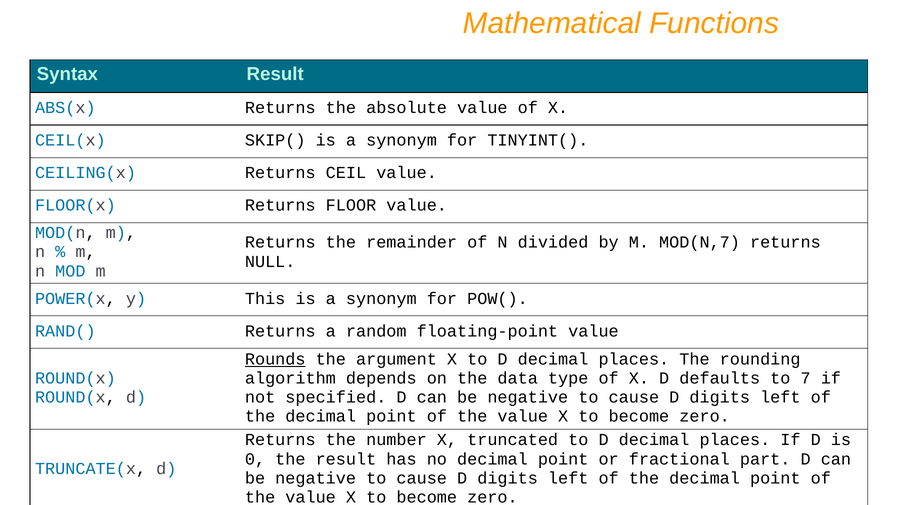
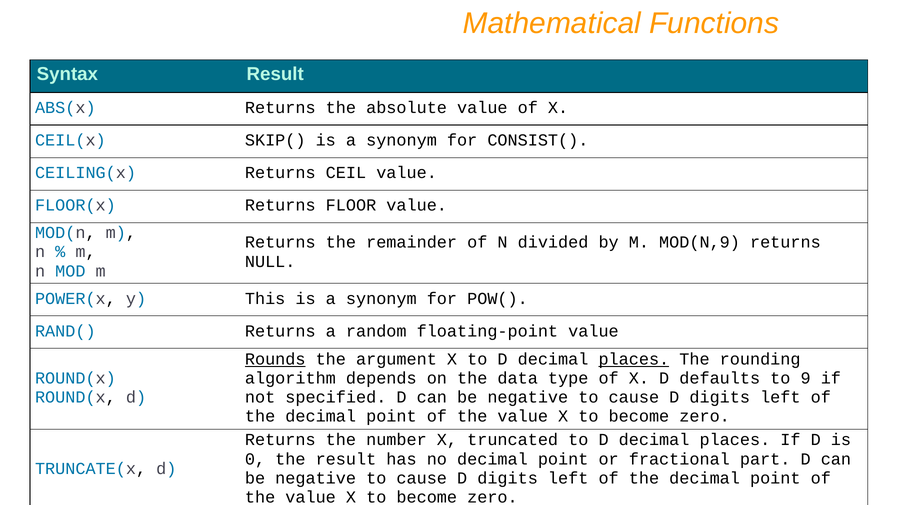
TINYINT(: TINYINT( -> CONSIST(
MOD(N,7: MOD(N,7 -> MOD(N,9
places at (634, 359) underline: none -> present
7: 7 -> 9
